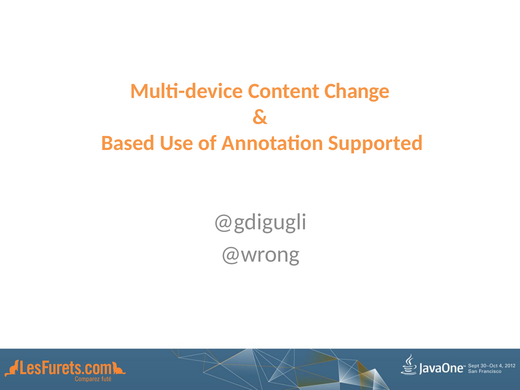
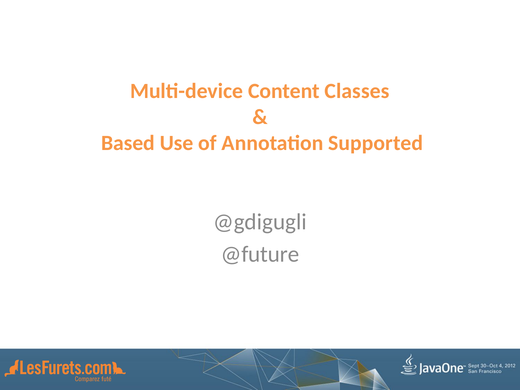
Change: Change -> Classes
@wrong: @wrong -> @future
